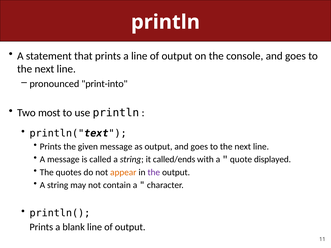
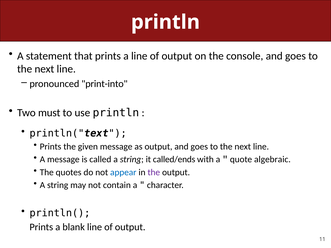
most: most -> must
displayed: displayed -> algebraic
appear colour: orange -> blue
